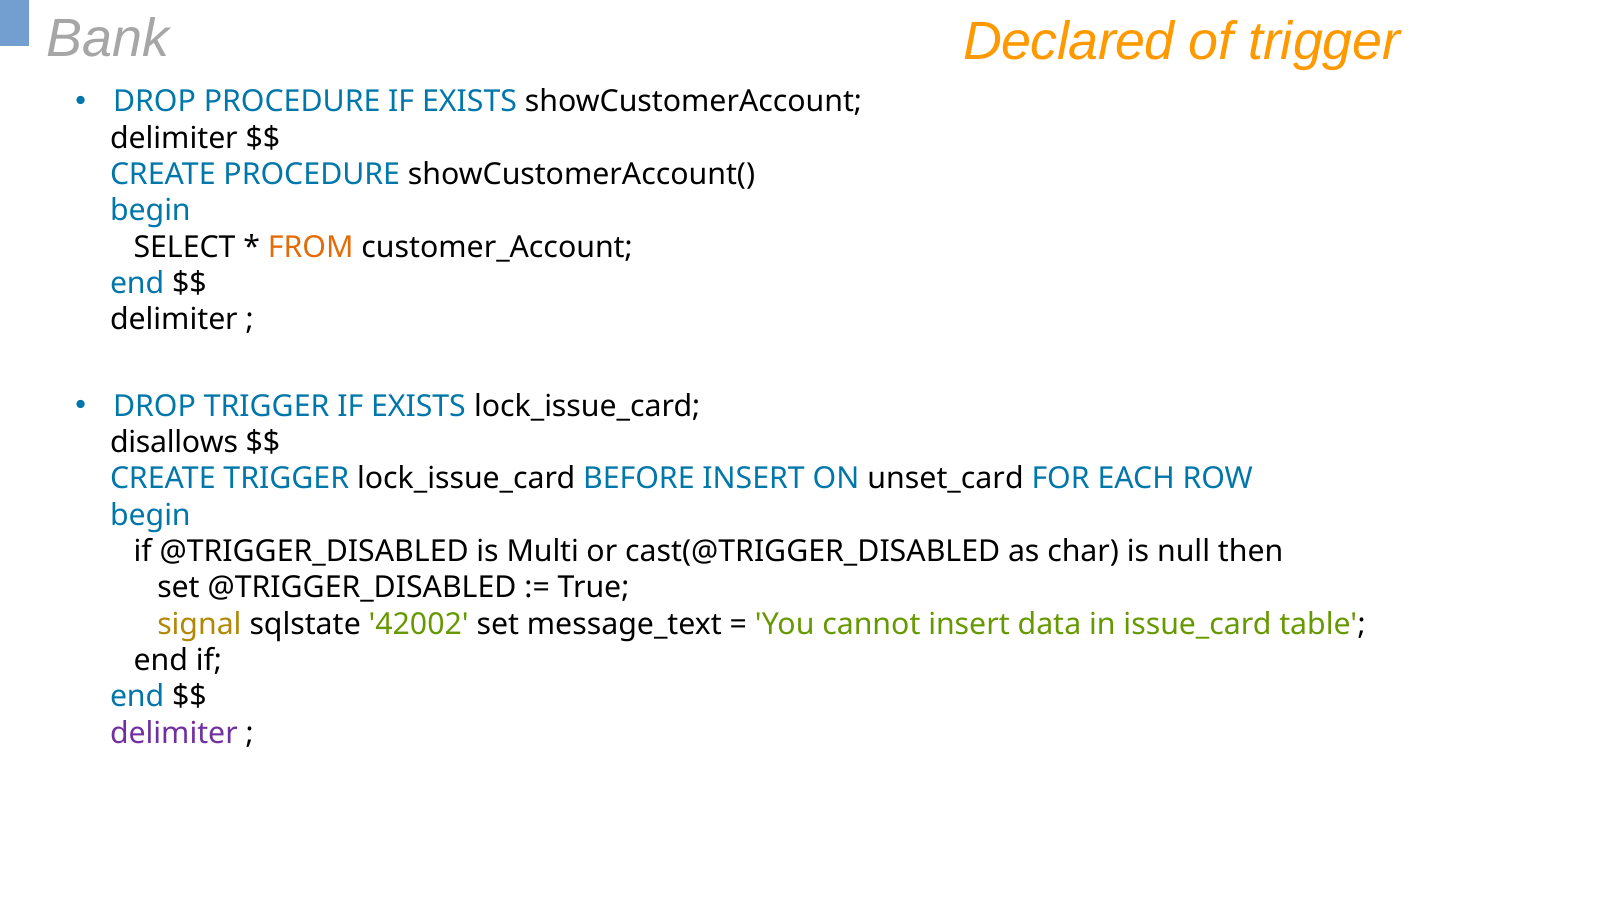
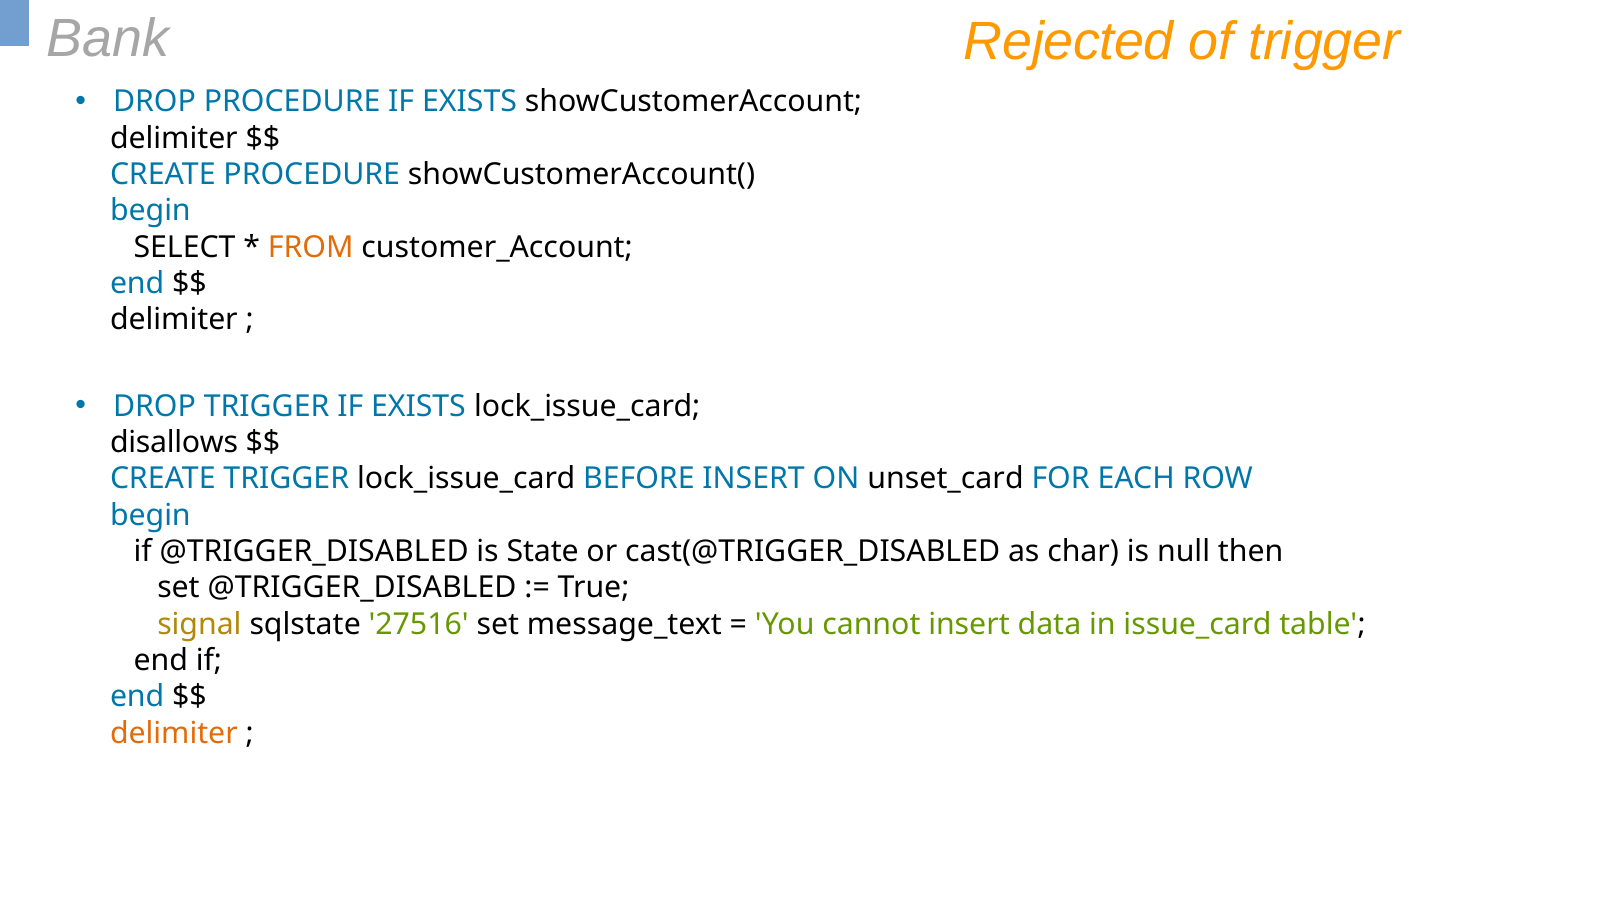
Declared: Declared -> Rejected
Multi: Multi -> State
42002: 42002 -> 27516
delimiter at (174, 734) colour: purple -> orange
